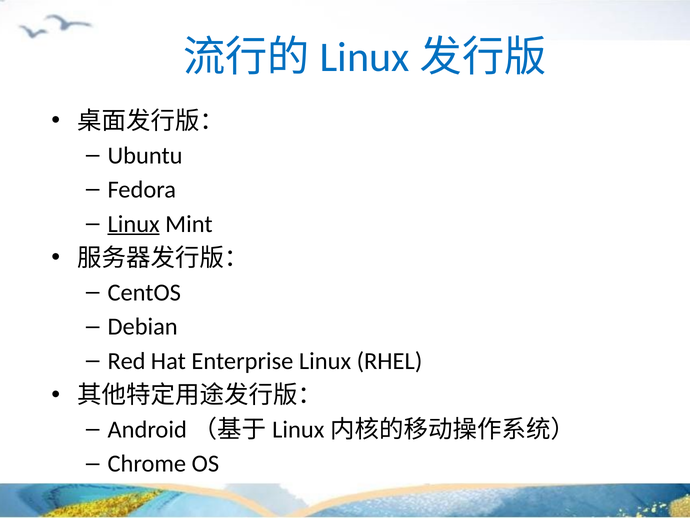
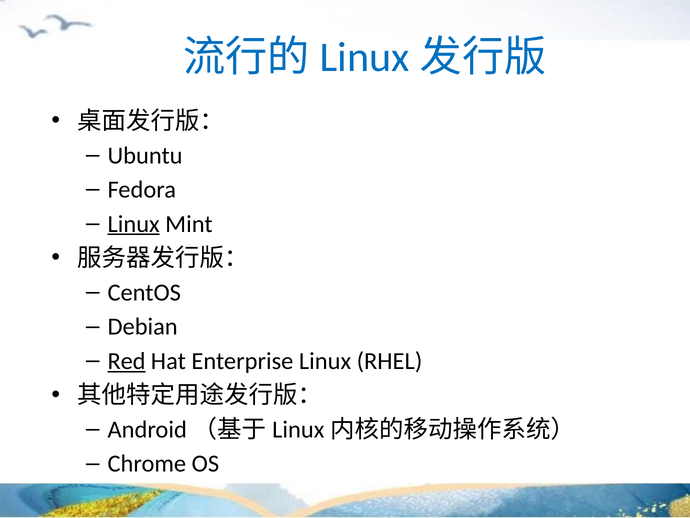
Red underline: none -> present
